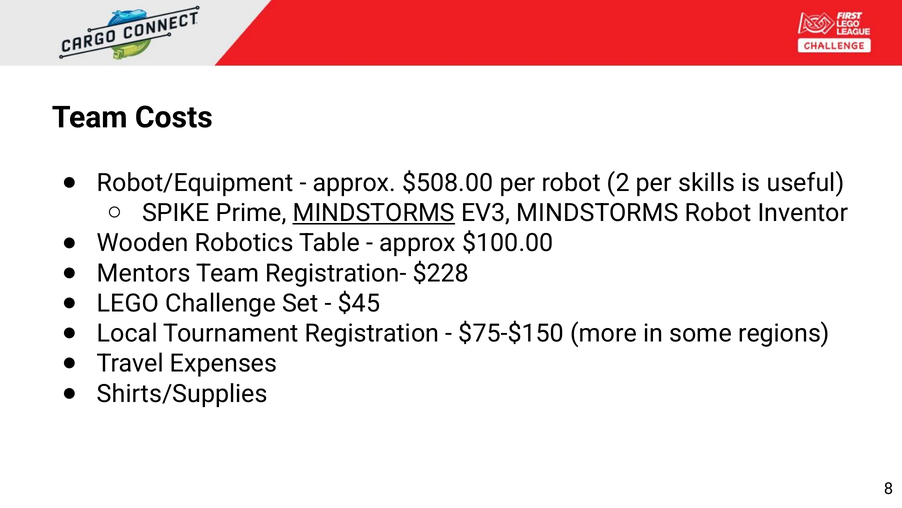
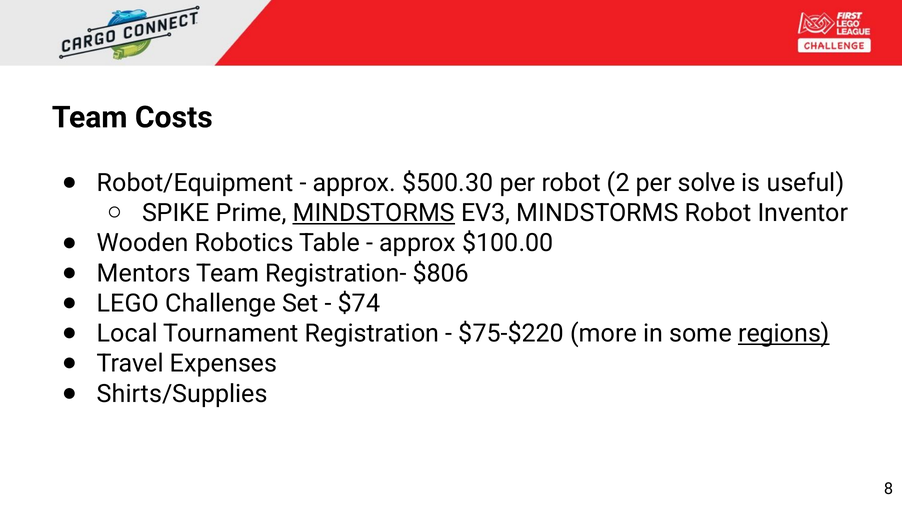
$508.00: $508.00 -> $500.30
skills: skills -> solve
$228: $228 -> $806
$45: $45 -> $74
$75-$150: $75-$150 -> $75-$220
regions underline: none -> present
